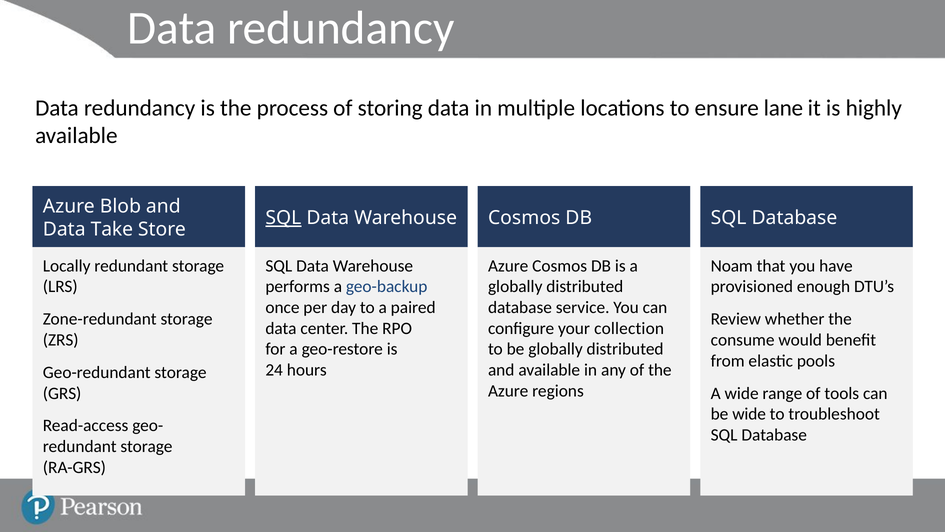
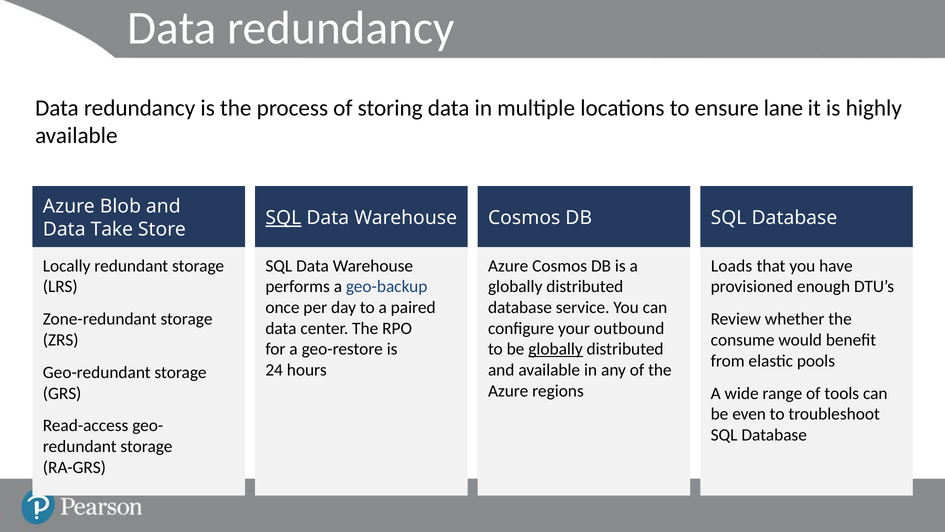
Noam: Noam -> Loads
collection: collection -> outbound
globally at (556, 349) underline: none -> present
be wide: wide -> even
